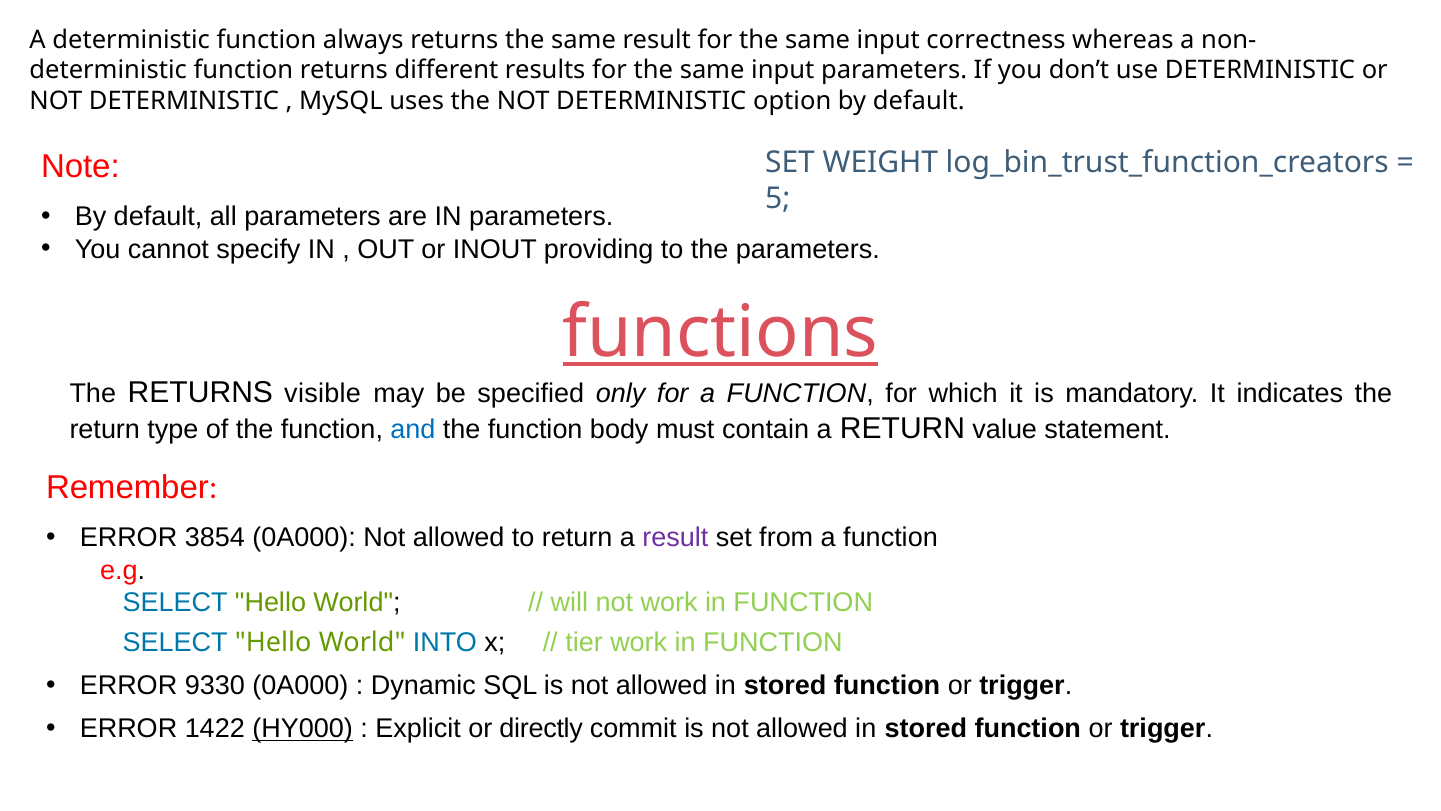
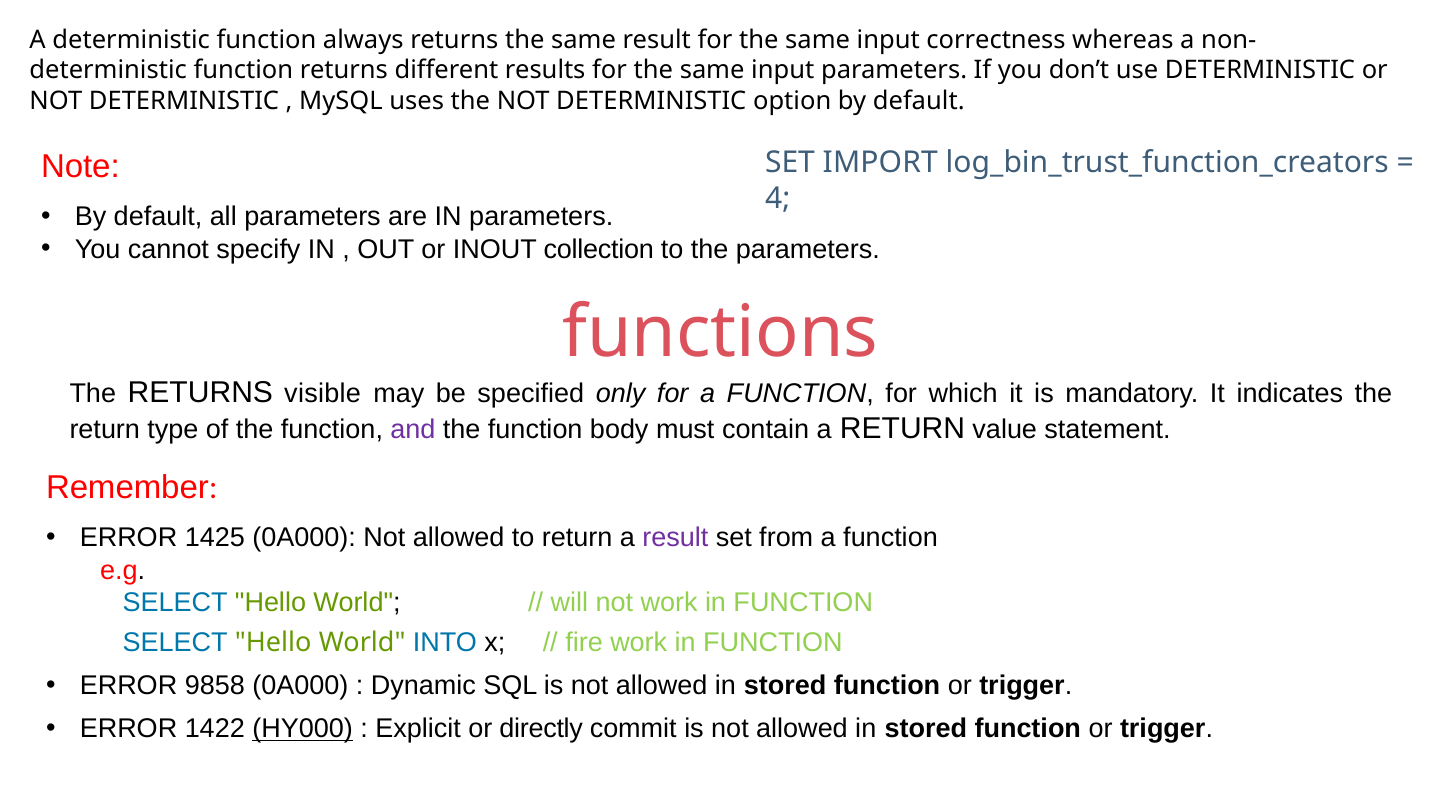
WEIGHT: WEIGHT -> IMPORT
5: 5 -> 4
providing: providing -> collection
functions underline: present -> none
and colour: blue -> purple
3854: 3854 -> 1425
tier: tier -> fire
9330: 9330 -> 9858
